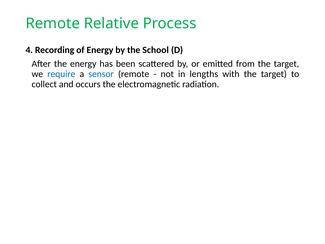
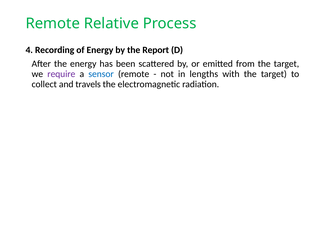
School: School -> Report
require colour: blue -> purple
occurs: occurs -> travels
